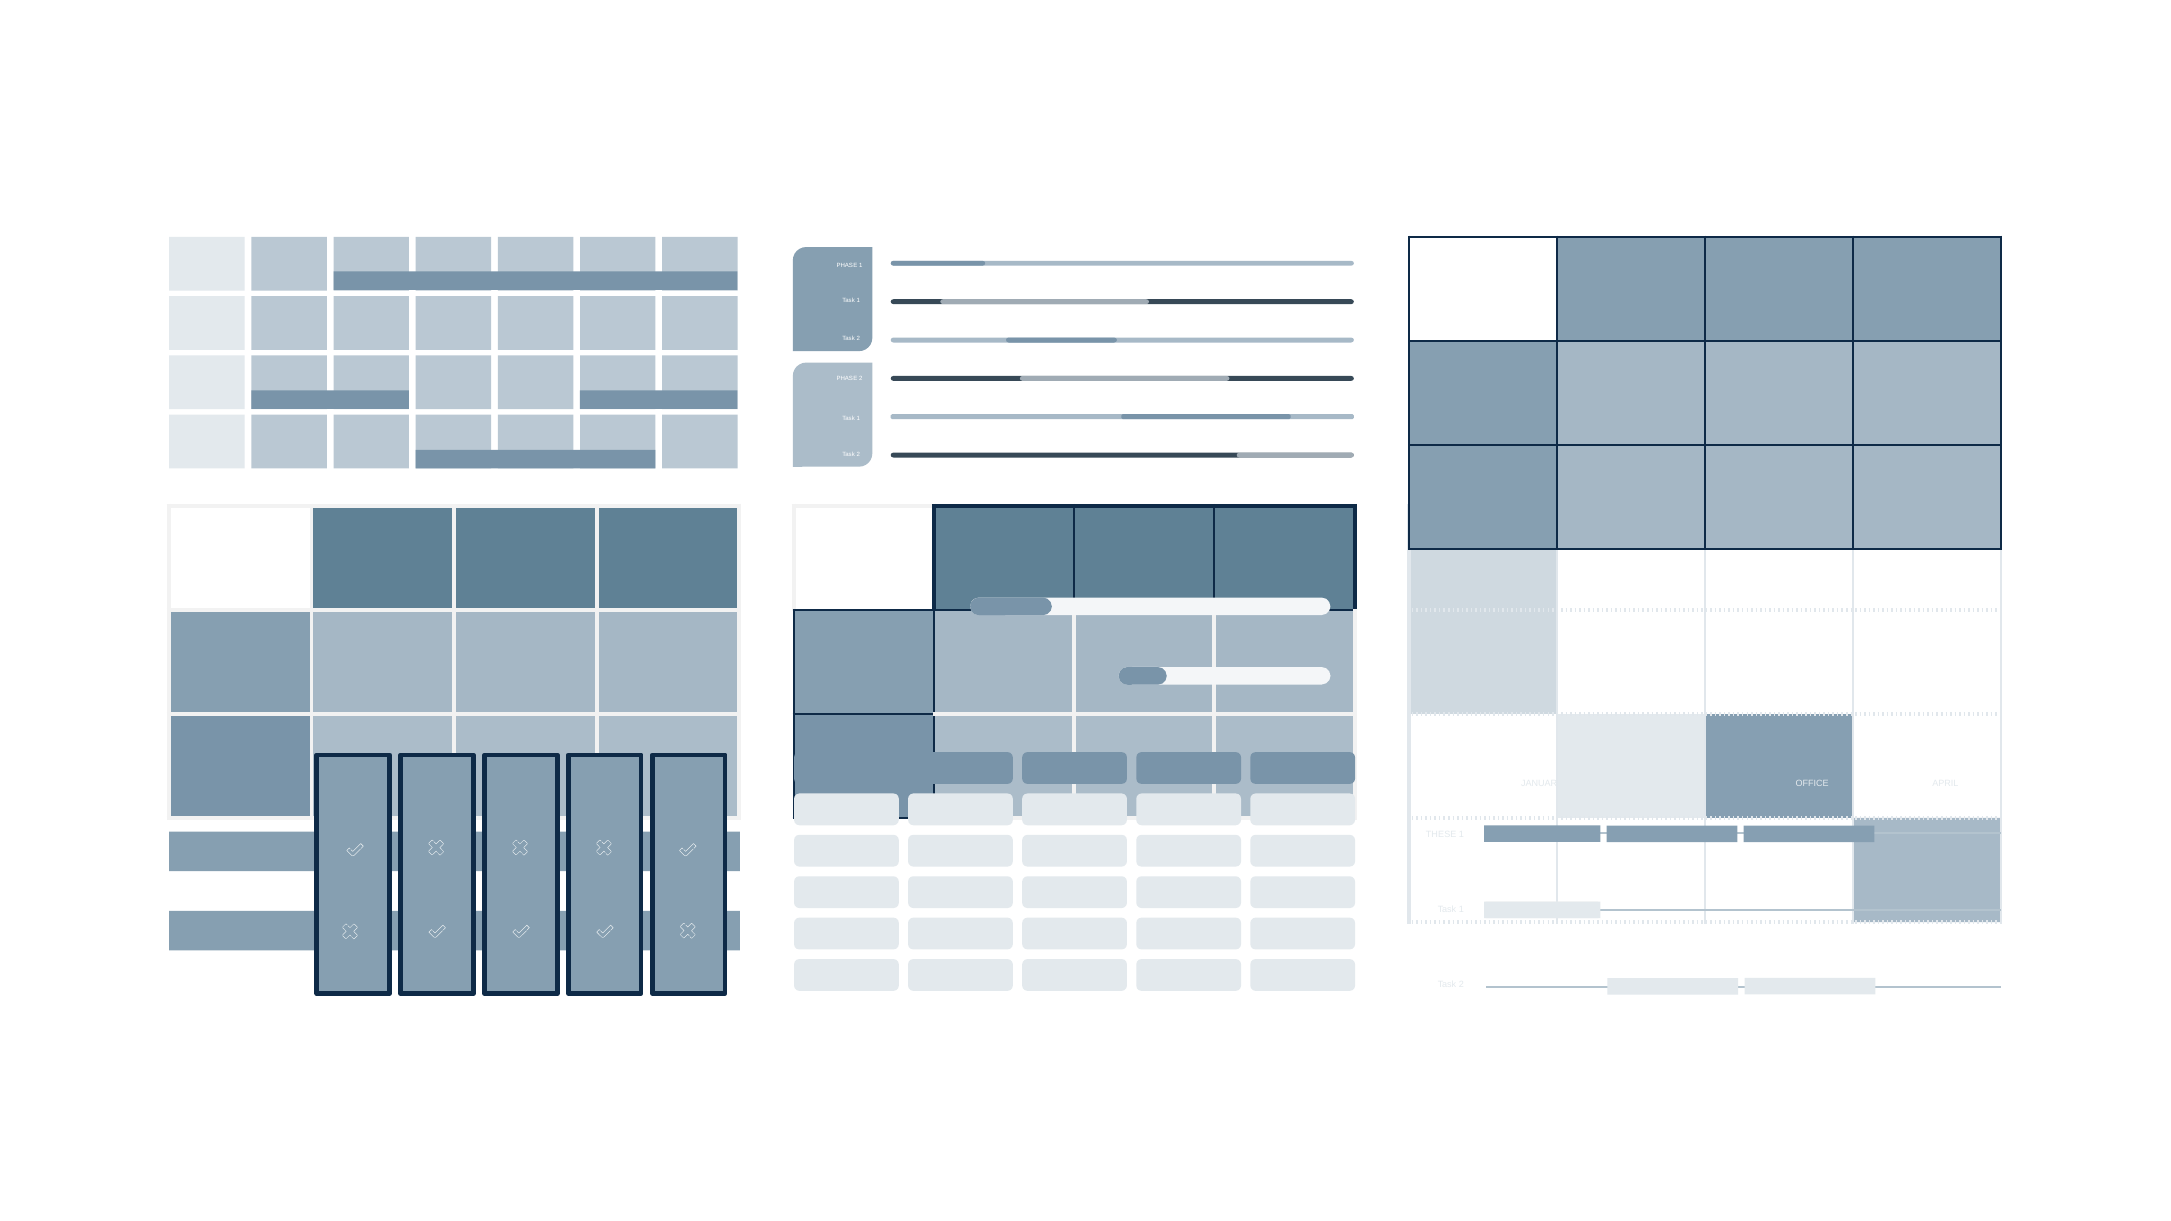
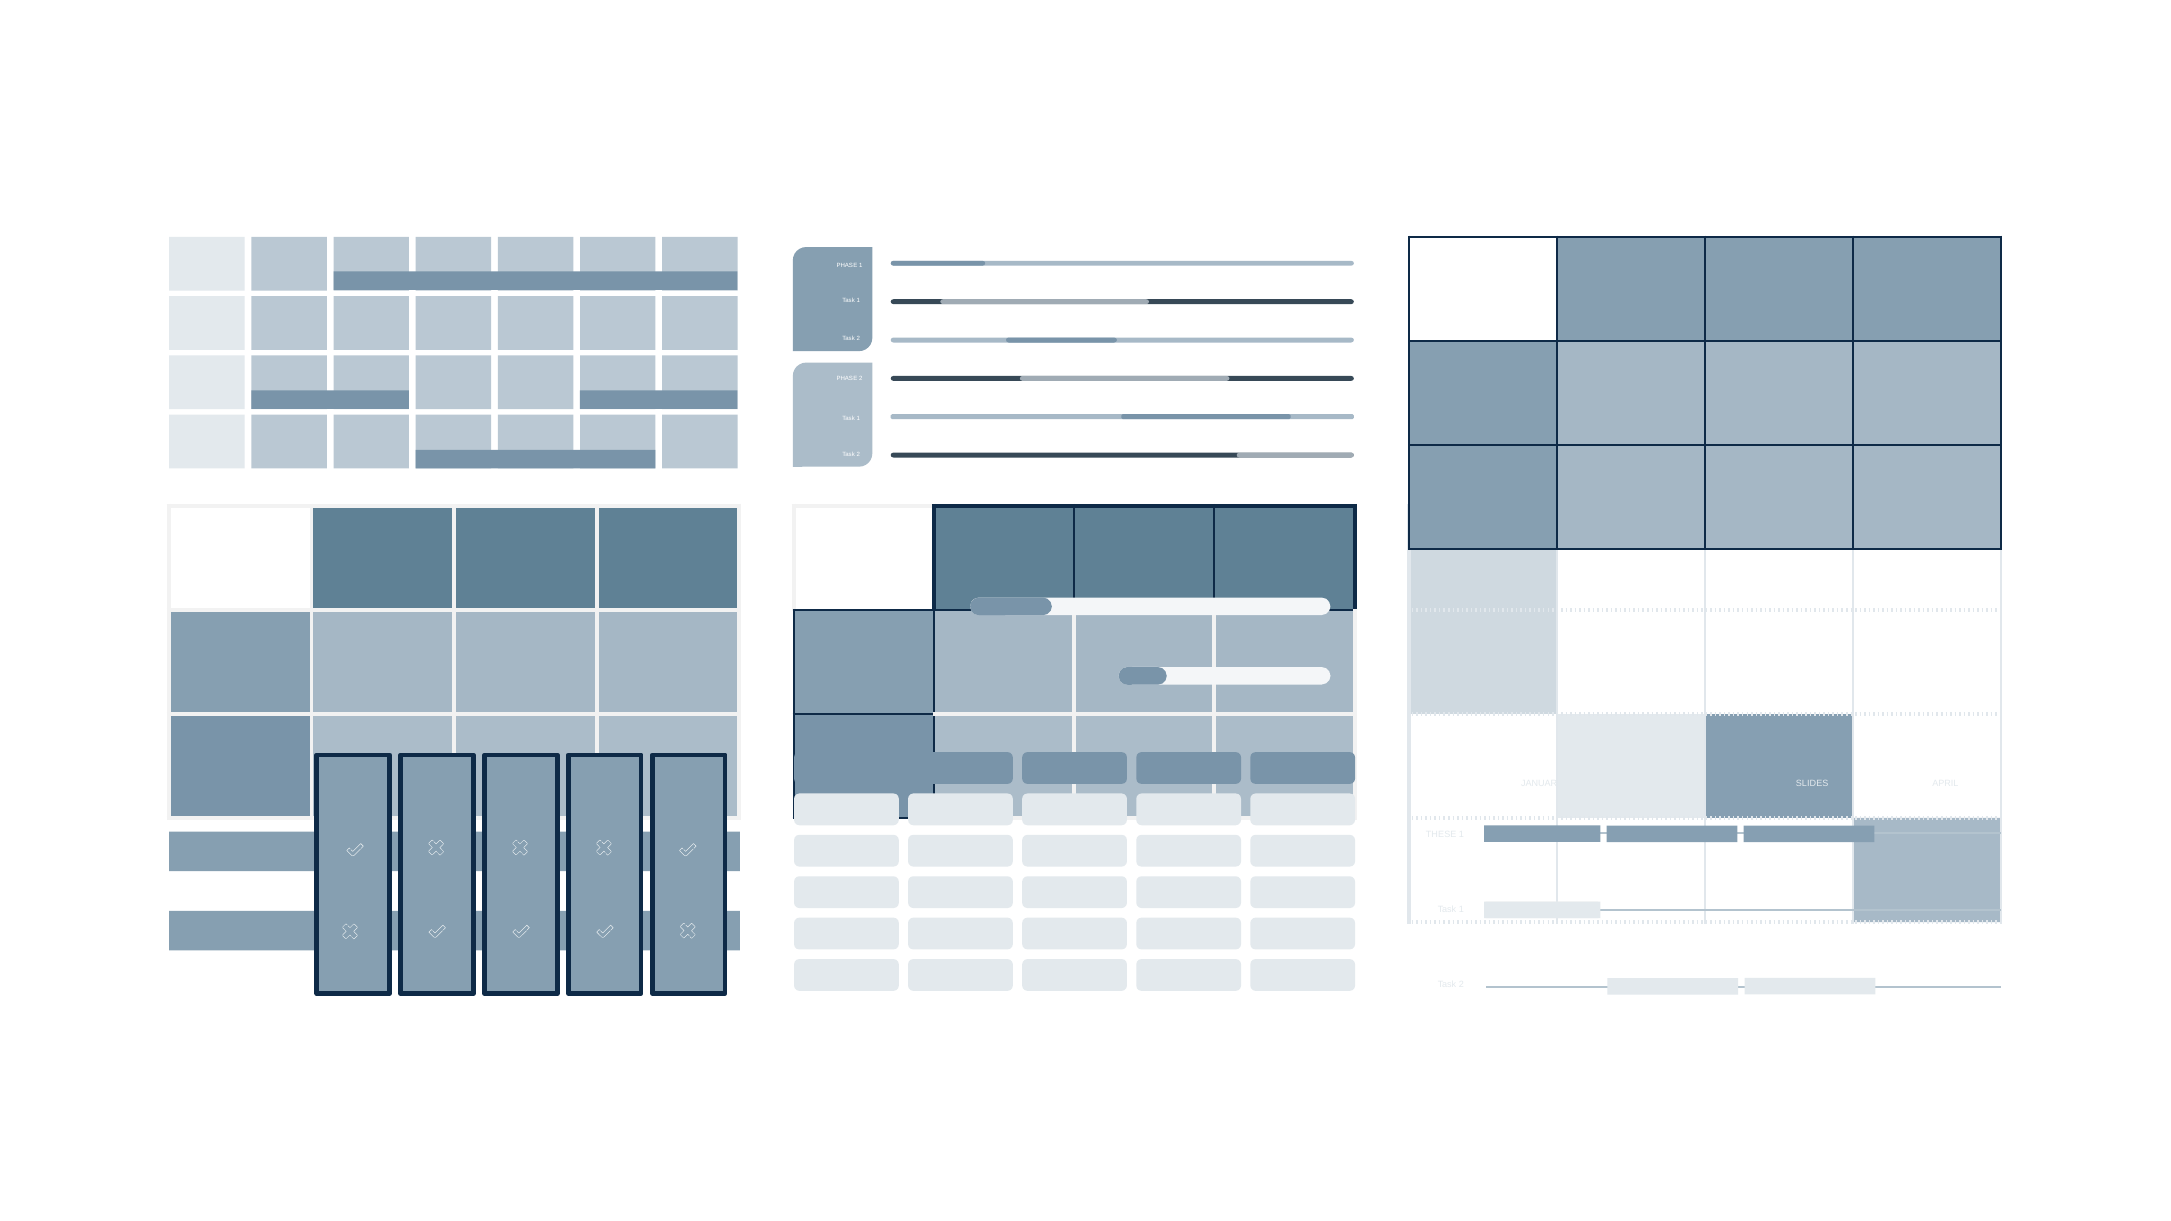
OFFICE: OFFICE -> SLIDES
